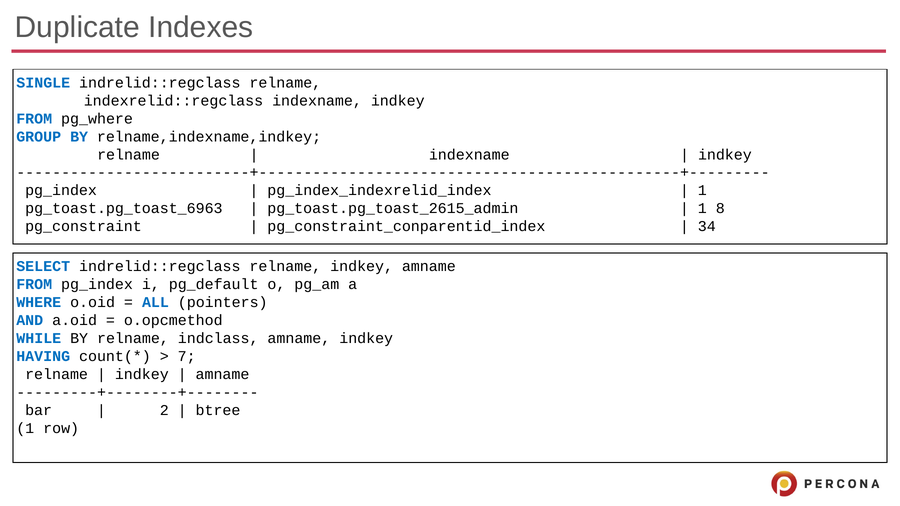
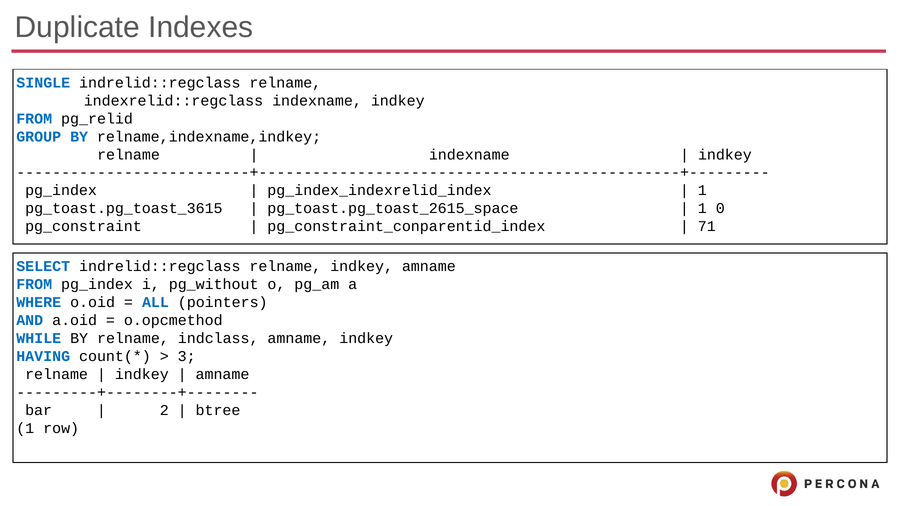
pg_where: pg_where -> pg_relid
pg_toast.pg_toast_6963: pg_toast.pg_toast_6963 -> pg_toast.pg_toast_3615
pg_toast.pg_toast_2615_admin: pg_toast.pg_toast_2615_admin -> pg_toast.pg_toast_2615_space
8: 8 -> 0
34: 34 -> 71
pg_default: pg_default -> pg_without
7: 7 -> 3
